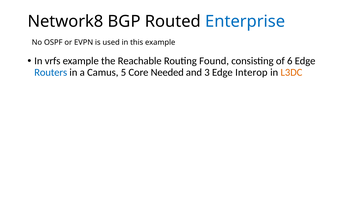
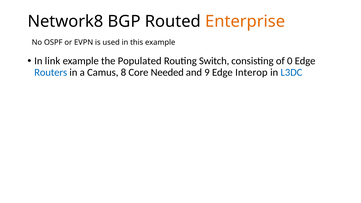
Enterprise colour: blue -> orange
vrfs: vrfs -> link
Reachable: Reachable -> Populated
Found: Found -> Switch
6: 6 -> 0
5: 5 -> 8
3: 3 -> 9
L3DC colour: orange -> blue
